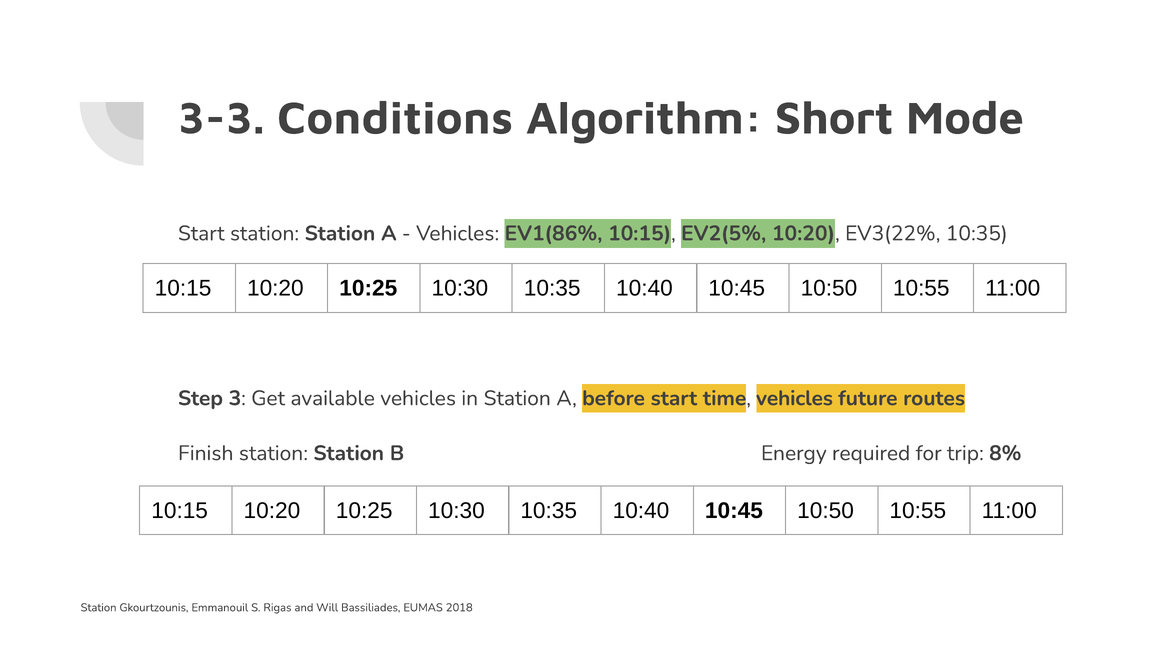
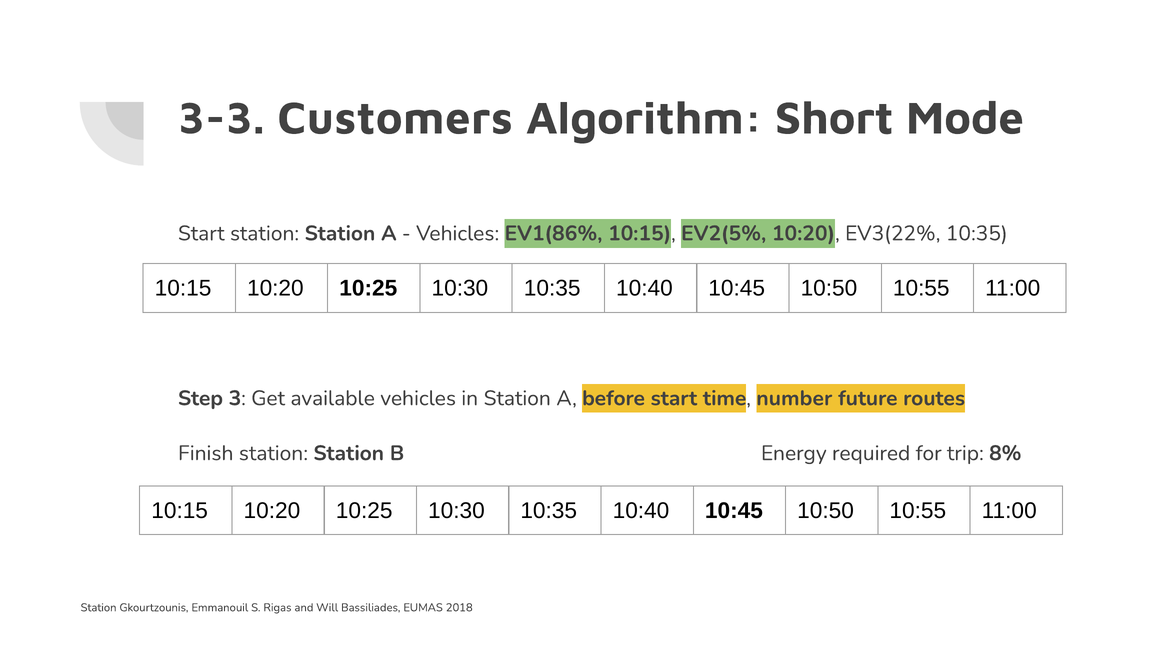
Conditions: Conditions -> Customers
time vehicles: vehicles -> number
